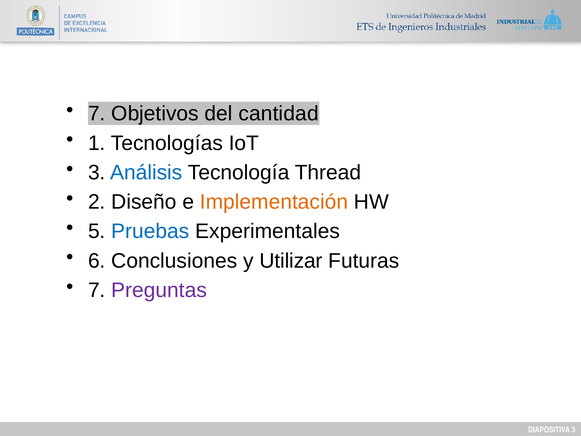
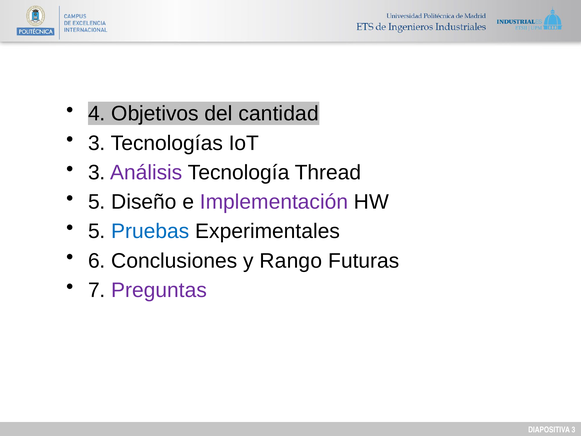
7 at (97, 114): 7 -> 4
1 at (97, 143): 1 -> 3
Análisis colour: blue -> purple
2 at (97, 202): 2 -> 5
Implementación colour: orange -> purple
Utilizar: Utilizar -> Rango
